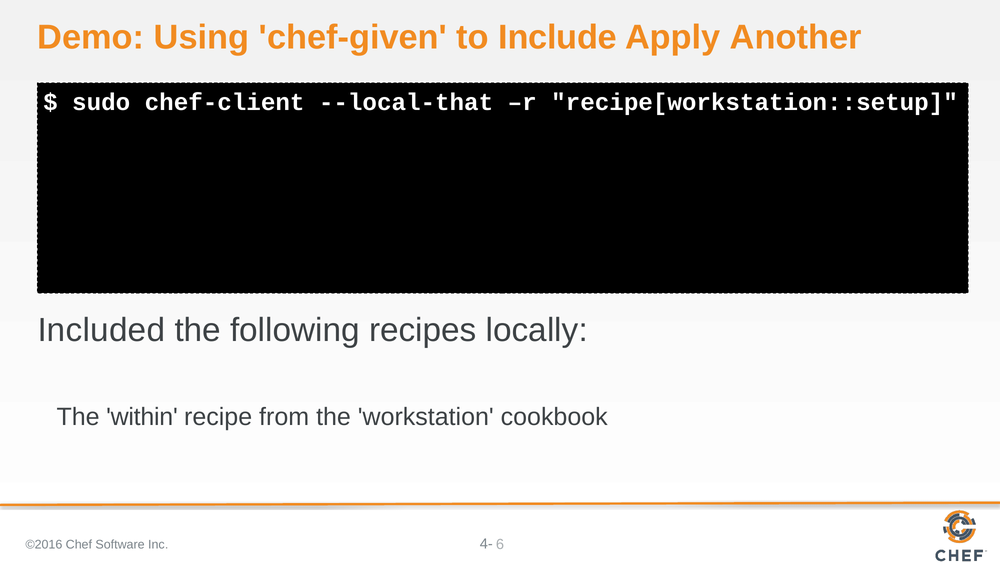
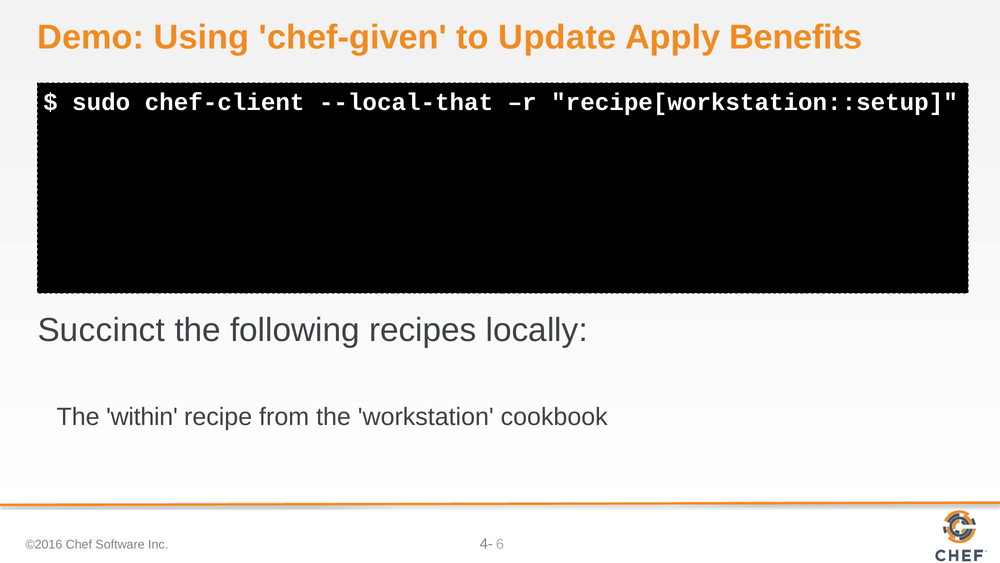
Include: Include -> Update
Another: Another -> Benefits
Included: Included -> Succinct
